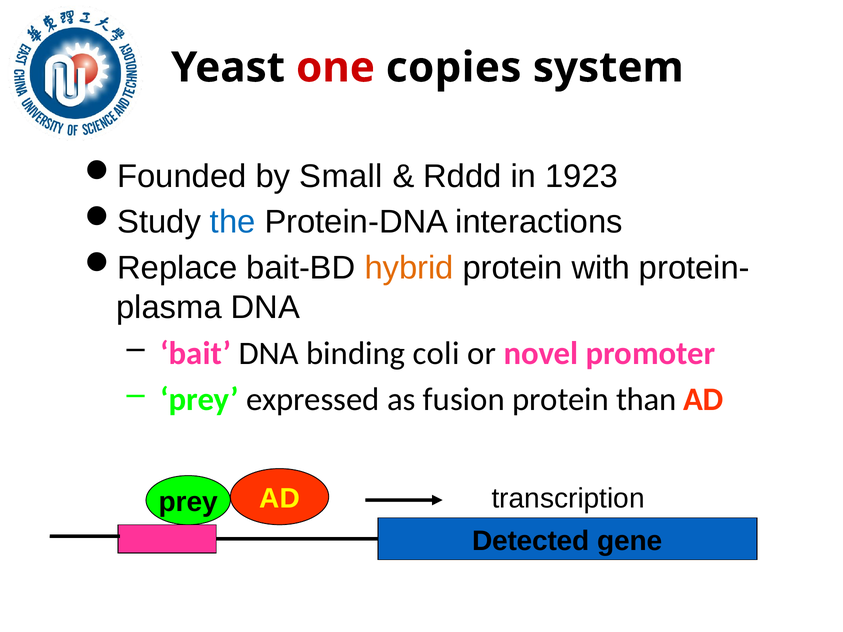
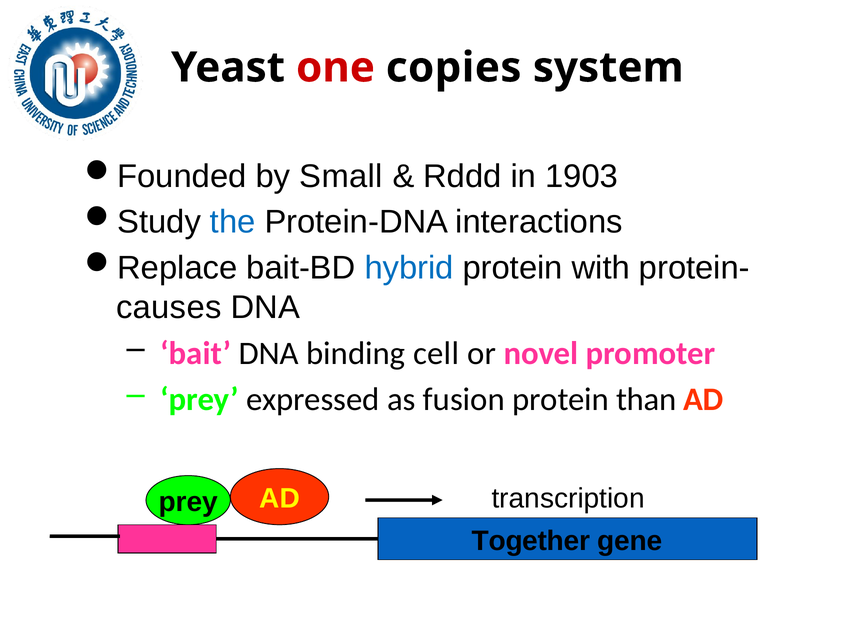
1923: 1923 -> 1903
hybrid colour: orange -> blue
plasma: plasma -> causes
coli: coli -> cell
Detected: Detected -> Together
